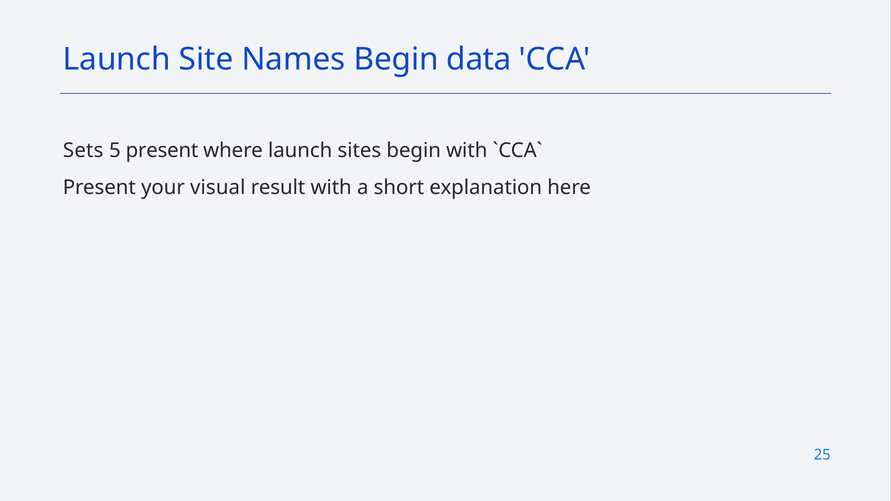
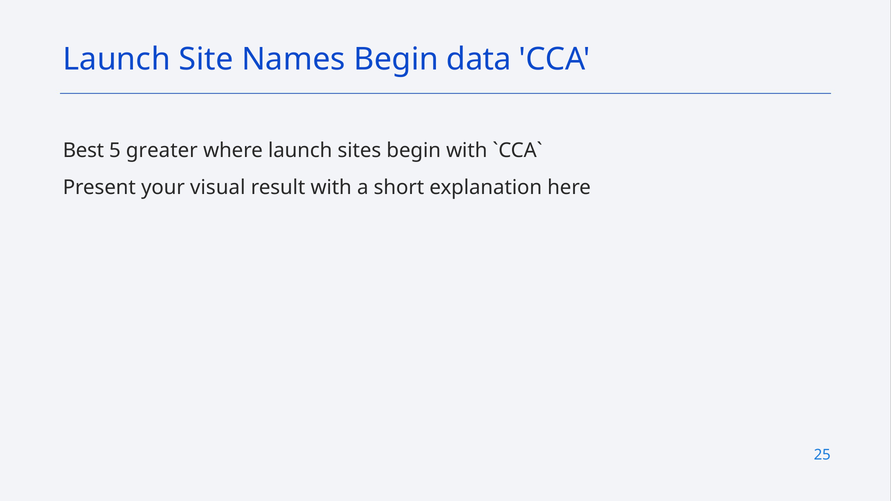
Sets: Sets -> Best
5 present: present -> greater
